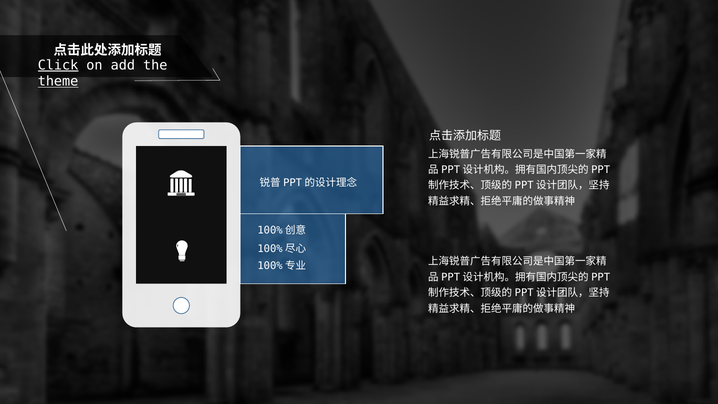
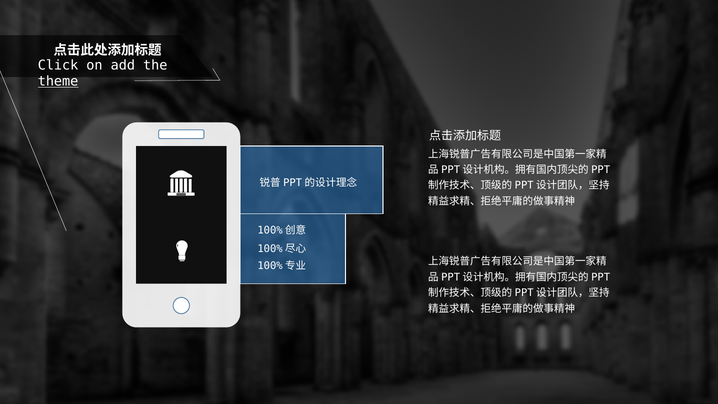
Click underline: present -> none
